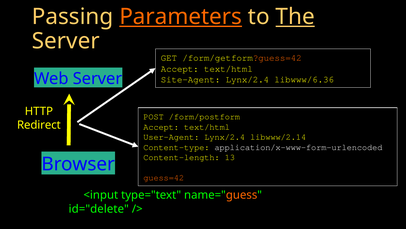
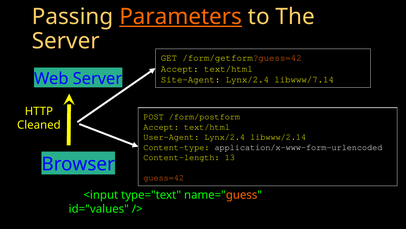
The underline: present -> none
libwww/6.36: libwww/6.36 -> libwww/7.14
Redirect: Redirect -> Cleaned
id="delete: id="delete -> id="values
